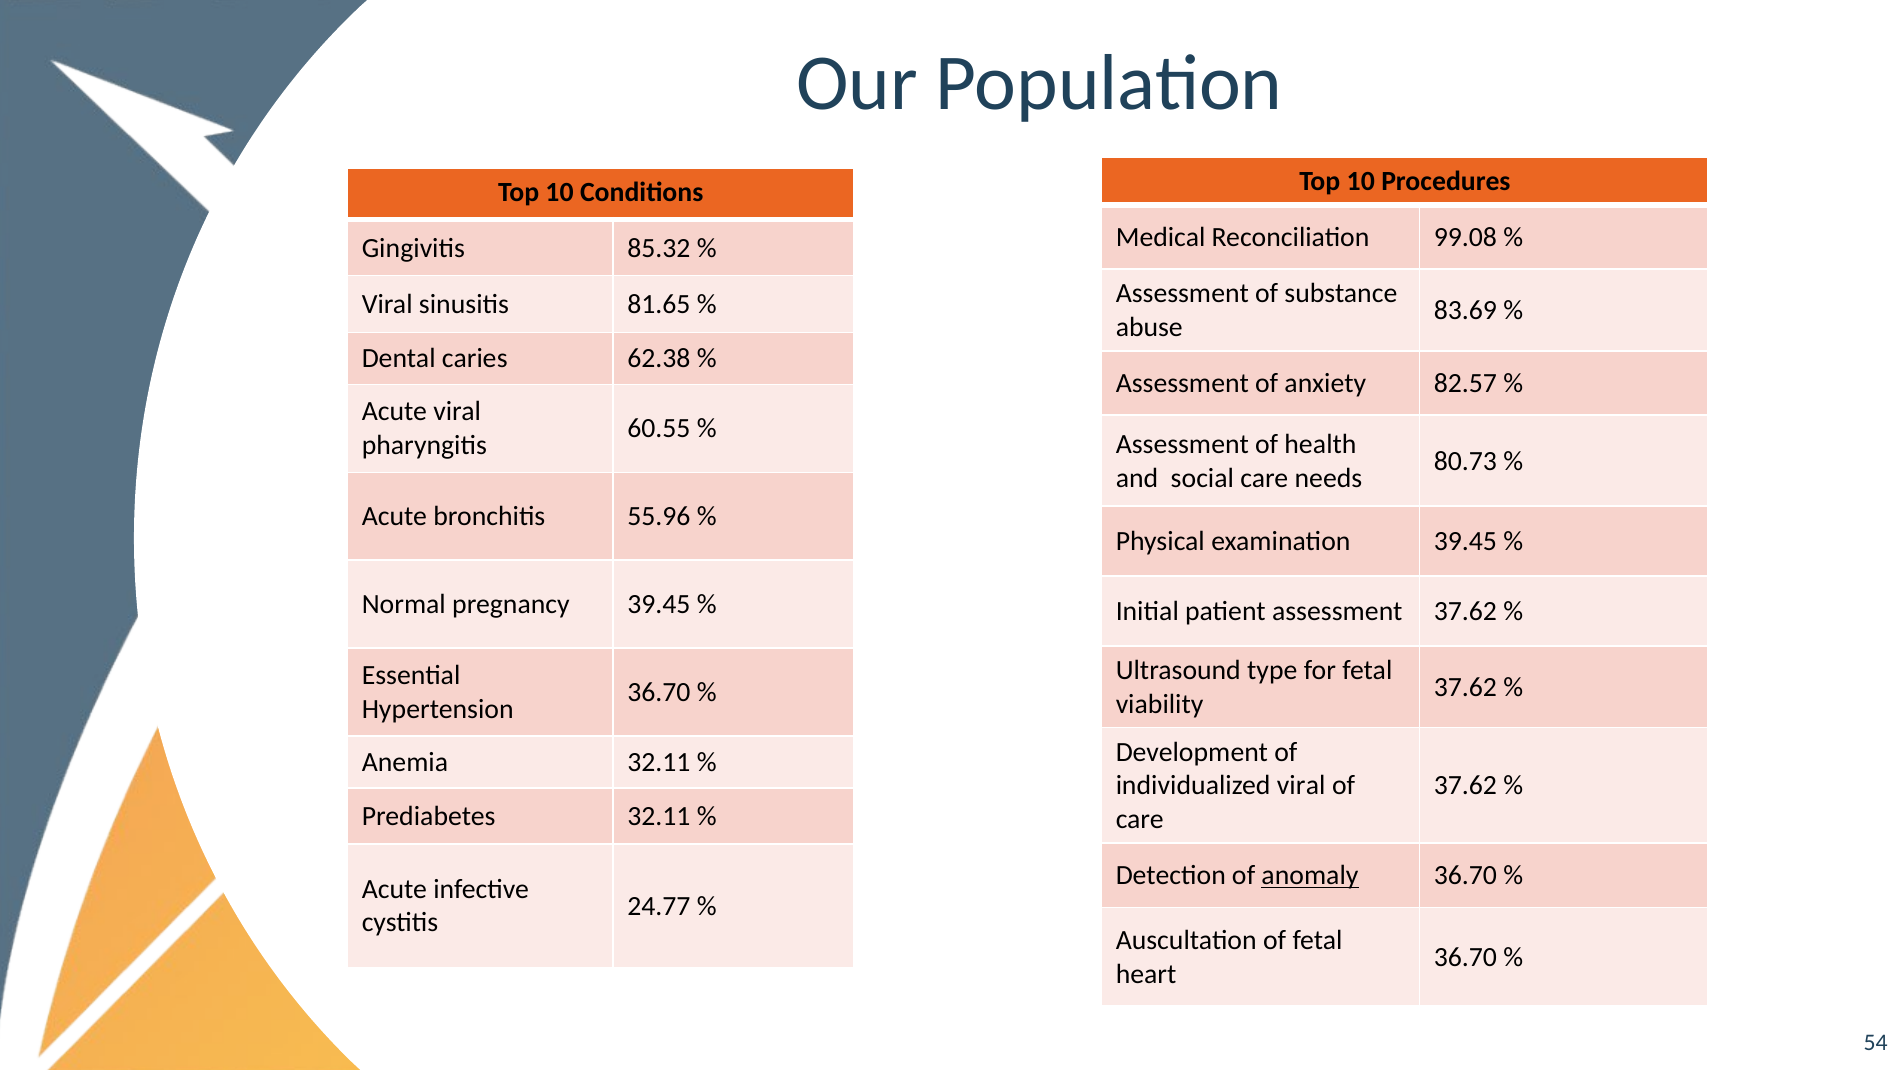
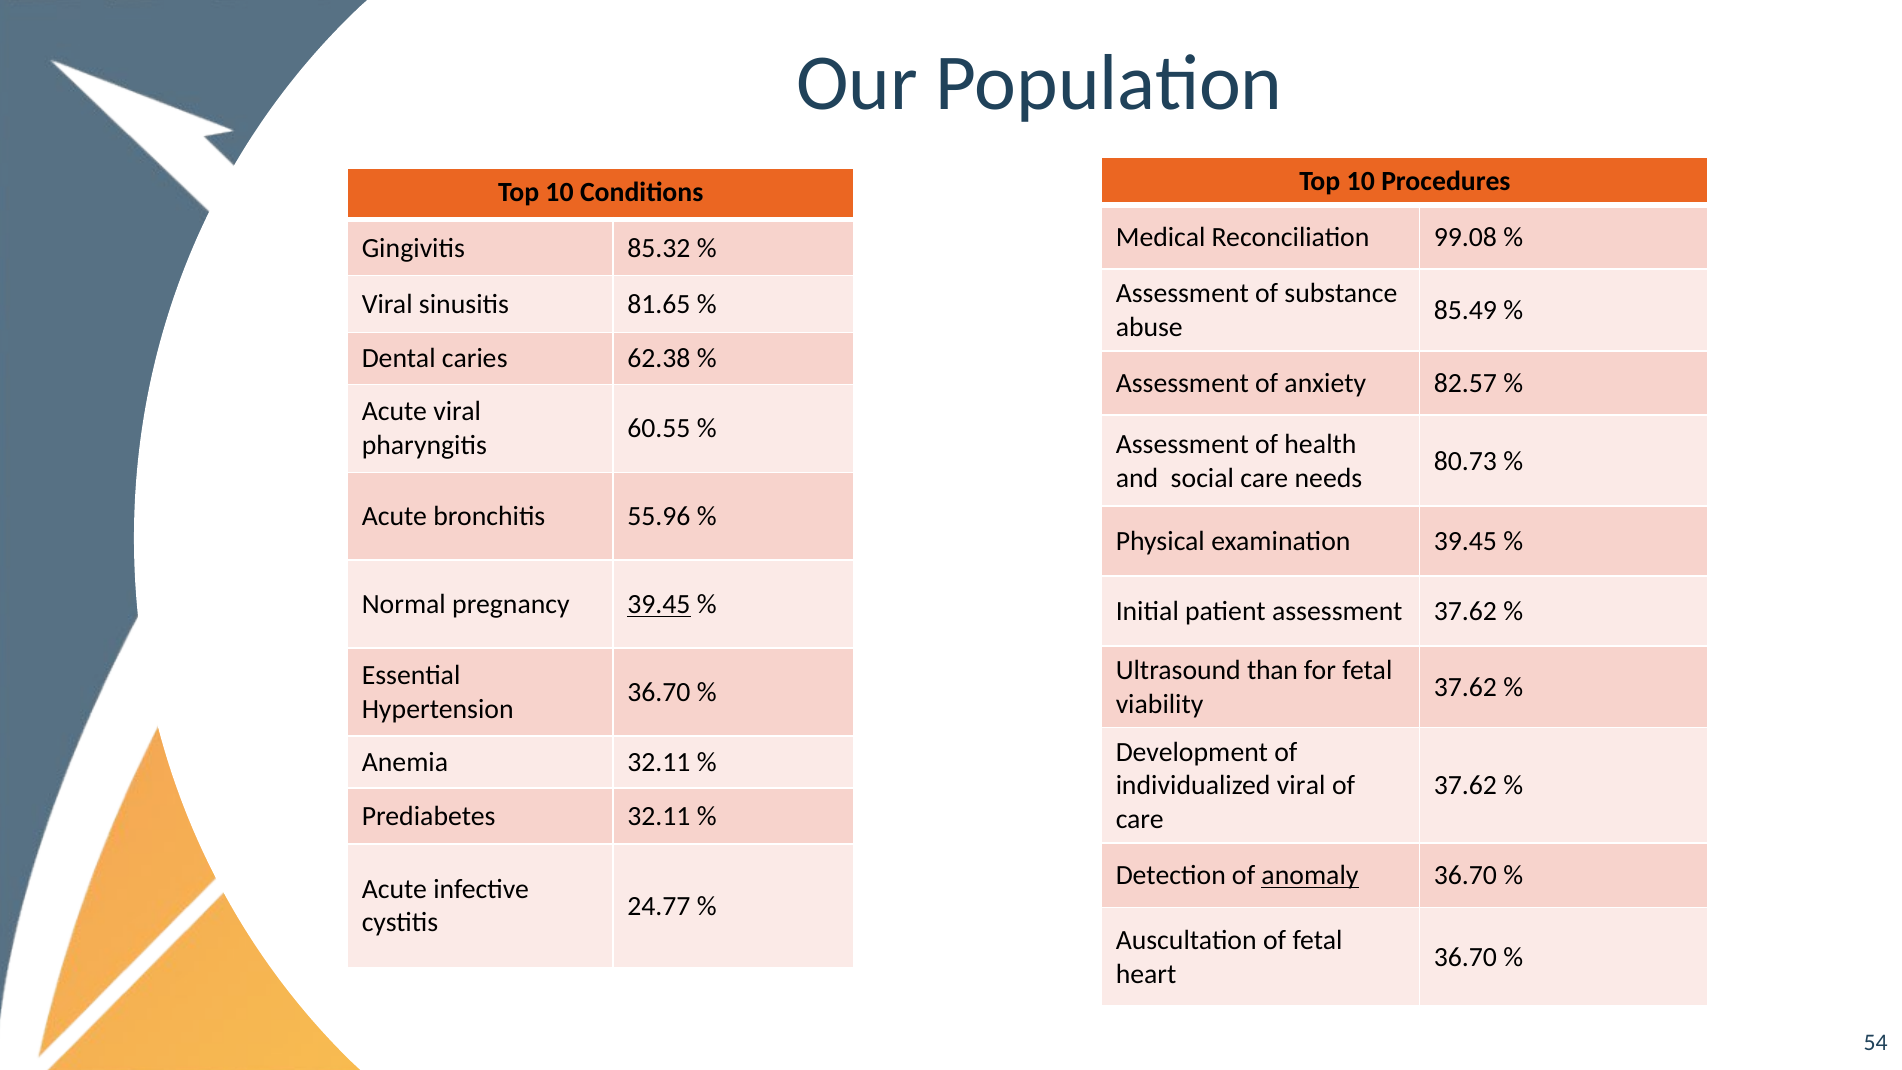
83.69: 83.69 -> 85.49
39.45 at (659, 604) underline: none -> present
type: type -> than
